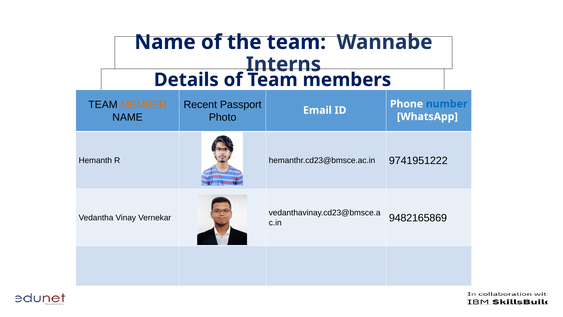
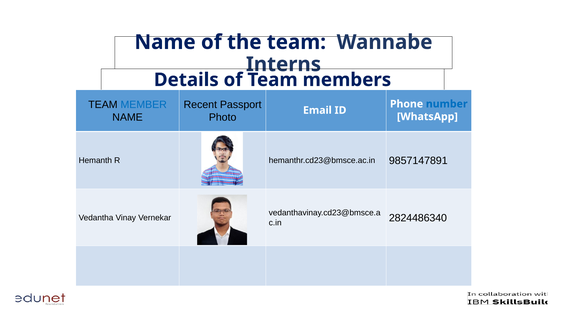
MEMBER colour: orange -> blue
9741951222: 9741951222 -> 9857147891
9482165869: 9482165869 -> 2824486340
